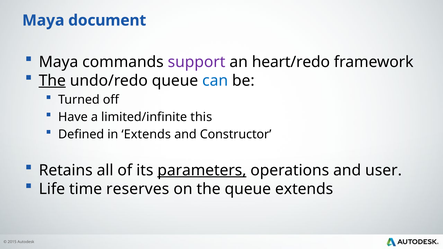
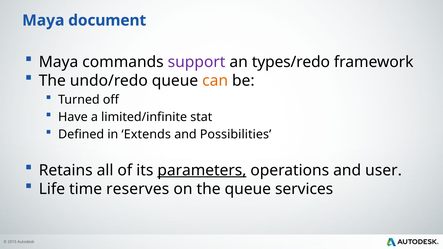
heart/redo: heart/redo -> types/redo
The at (52, 81) underline: present -> none
can colour: blue -> orange
this: this -> stat
Constructor: Constructor -> Possibilities
queue extends: extends -> services
